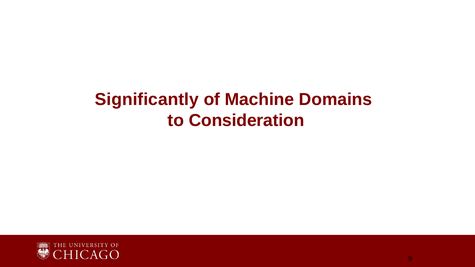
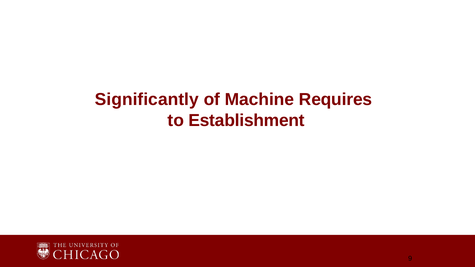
Domains: Domains -> Requires
Consideration: Consideration -> Establishment
